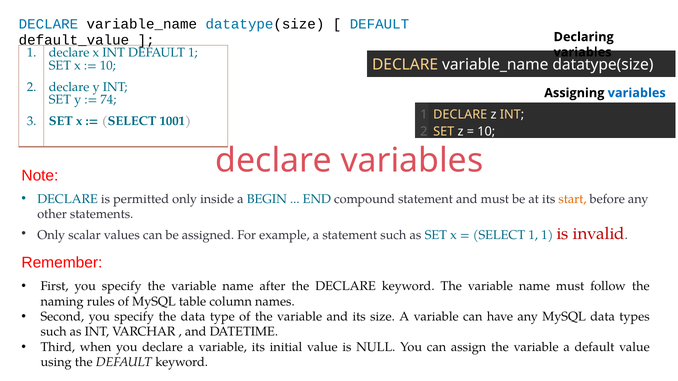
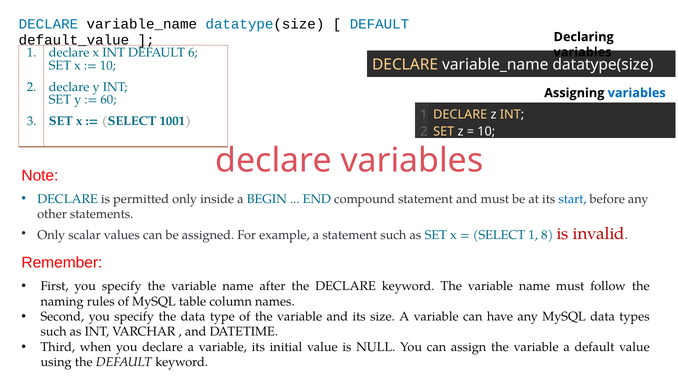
DEFAULT 1: 1 -> 6
74: 74 -> 60
start colour: orange -> blue
1 1: 1 -> 8
